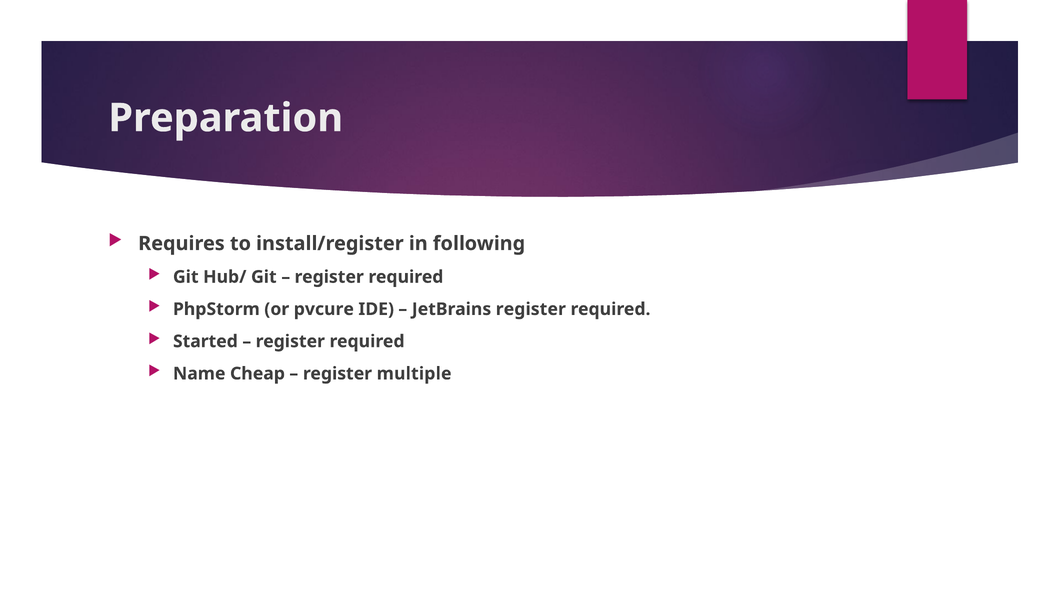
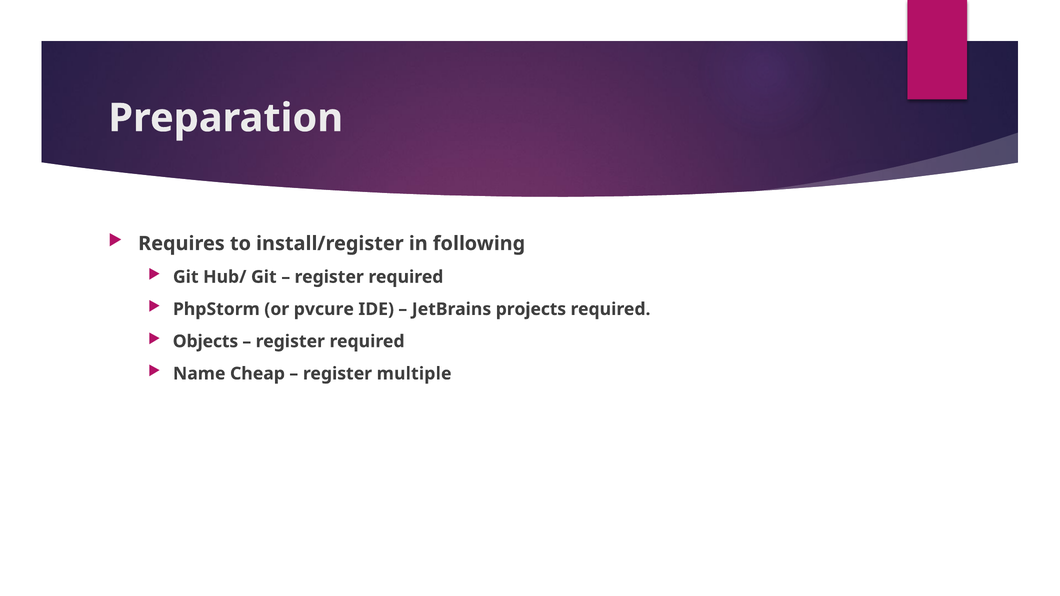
JetBrains register: register -> projects
Started: Started -> Objects
